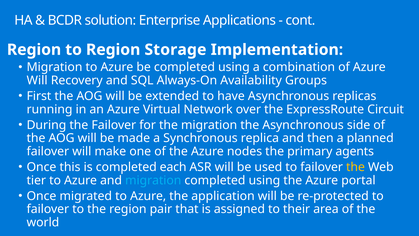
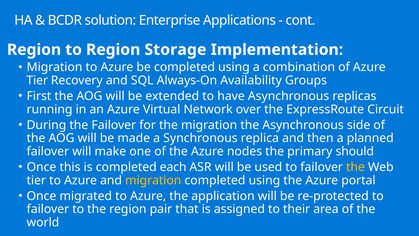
Will at (37, 80): Will -> Tier
agents: agents -> should
migration at (153, 180) colour: light blue -> yellow
